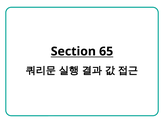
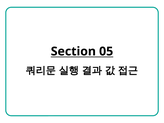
65: 65 -> 05
